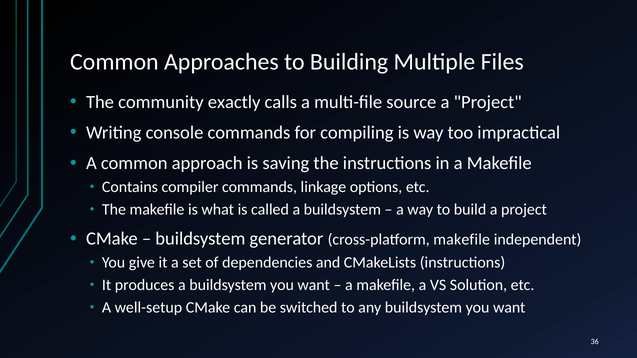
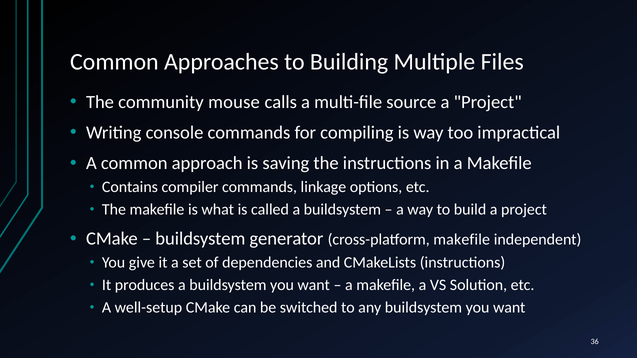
exactly: exactly -> mouse
